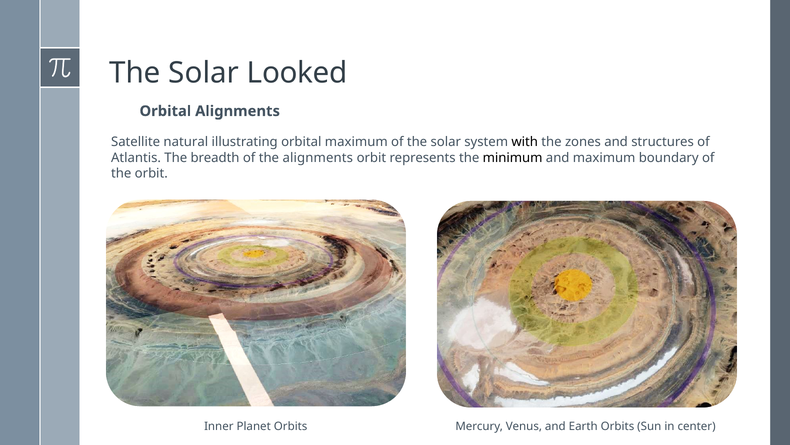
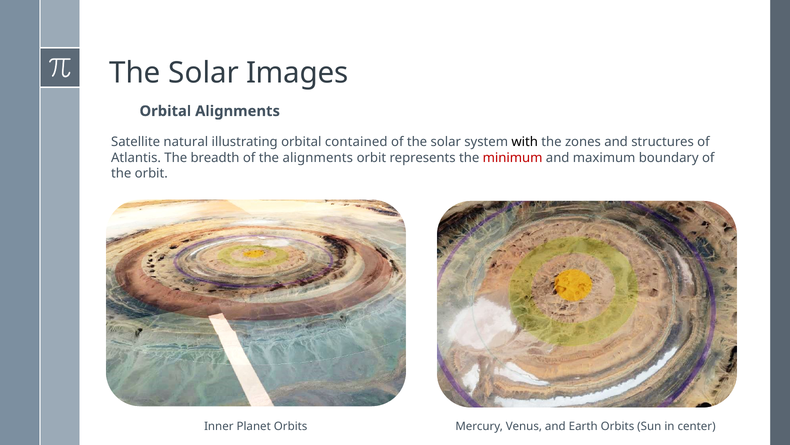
Looked: Looked -> Images
orbital maximum: maximum -> contained
minimum colour: black -> red
